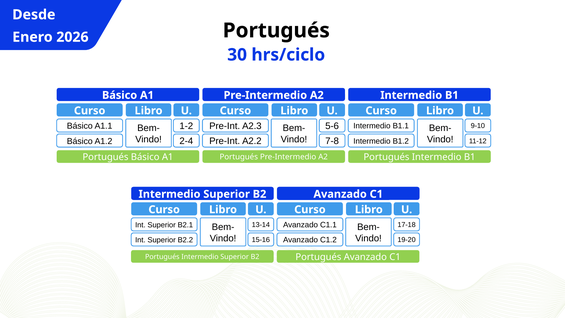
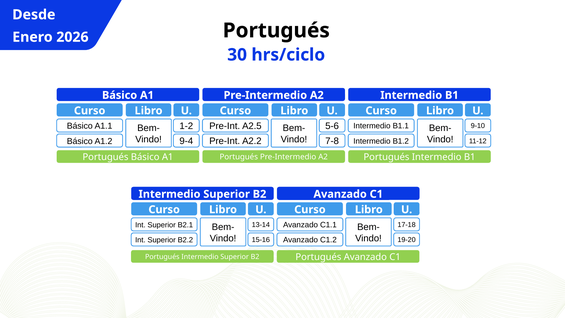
A2.3: A2.3 -> A2.5
2-4: 2-4 -> 9-4
